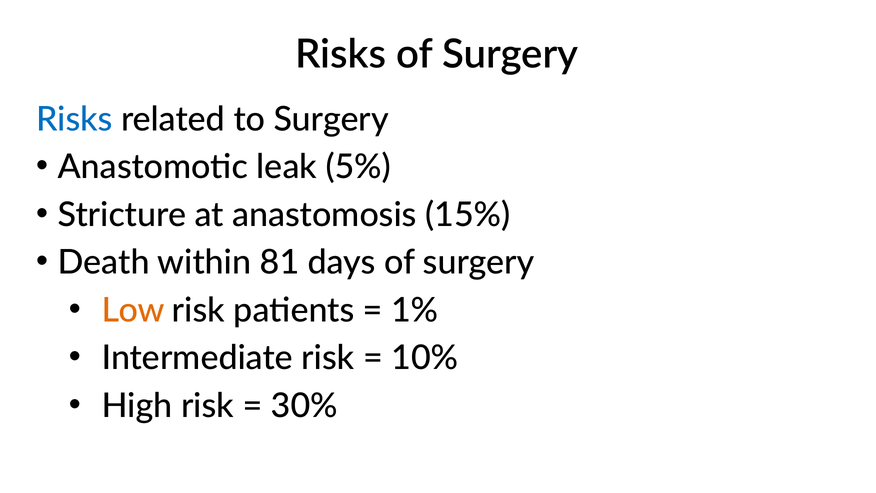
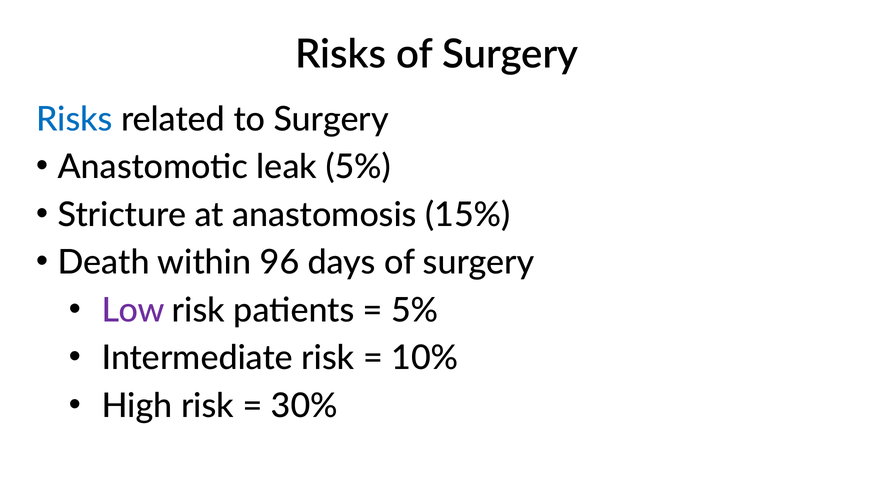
81: 81 -> 96
Low colour: orange -> purple
1% at (415, 310): 1% -> 5%
